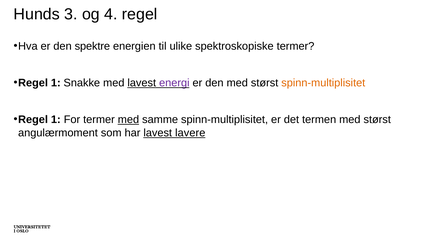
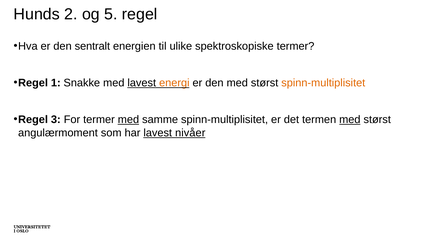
3: 3 -> 2
4: 4 -> 5
spektre: spektre -> sentralt
energi colour: purple -> orange
1 at (56, 120): 1 -> 3
med at (350, 120) underline: none -> present
lavere: lavere -> nivåer
